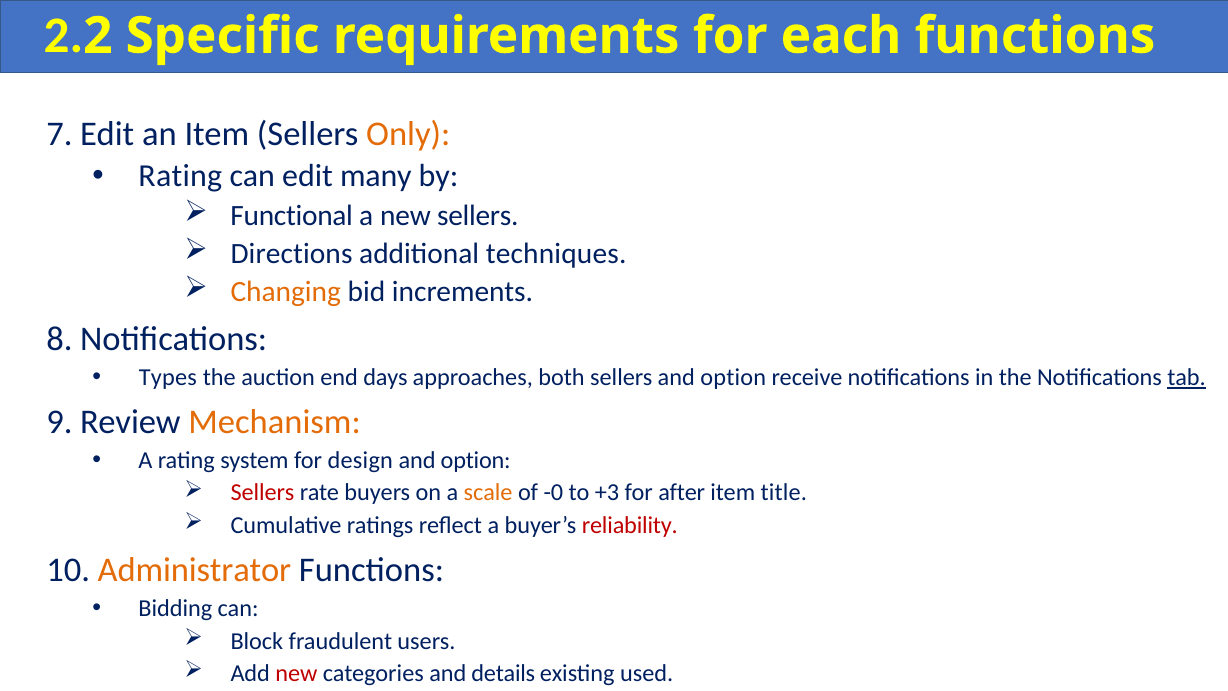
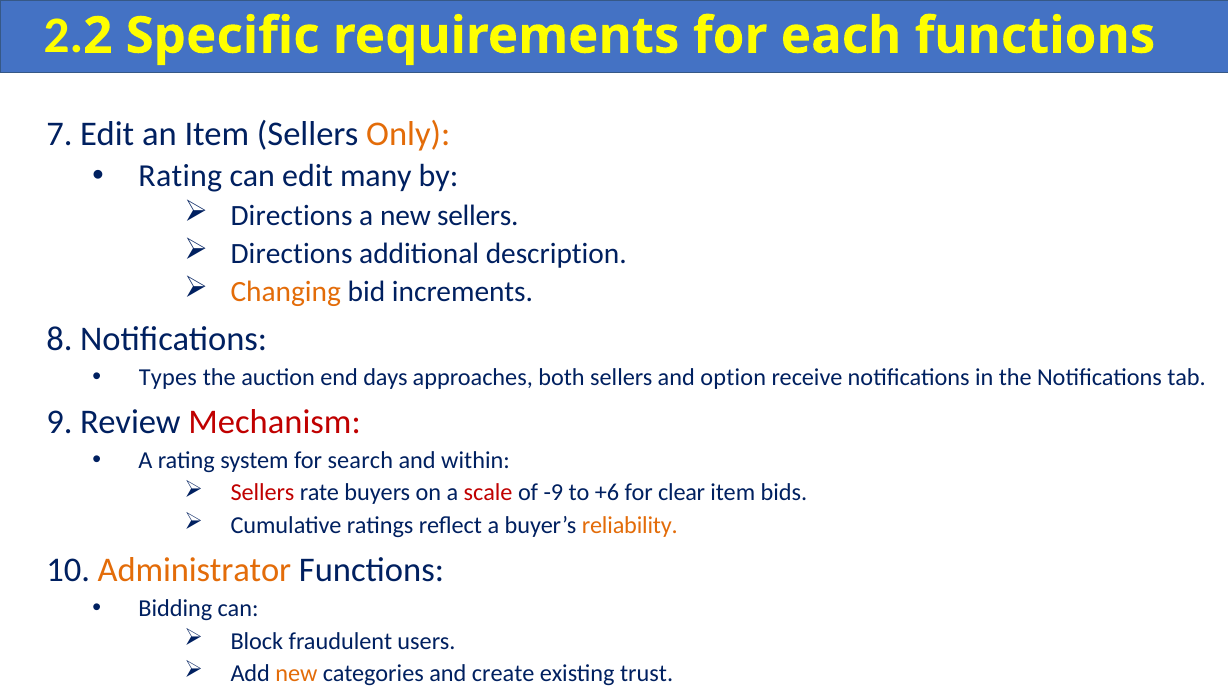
Functional at (292, 215): Functional -> Directions
techniques: techniques -> description
tab underline: present -> none
Mechanism colour: orange -> red
design: design -> search
option at (476, 460): option -> within
scale colour: orange -> red
-0: -0 -> -9
+3: +3 -> +6
after: after -> clear
title: title -> bids
reliability colour: red -> orange
new at (297, 673) colour: red -> orange
details: details -> create
used: used -> trust
